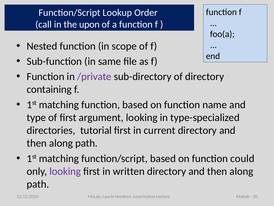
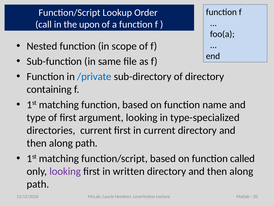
/private colour: purple -> blue
directories tutorial: tutorial -> current
could: could -> called
